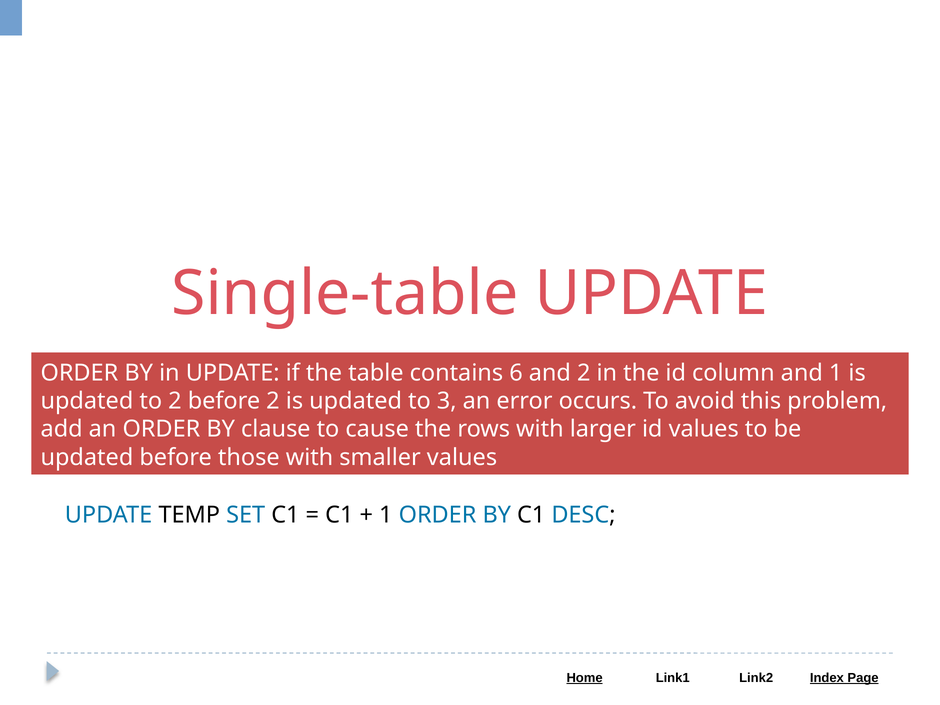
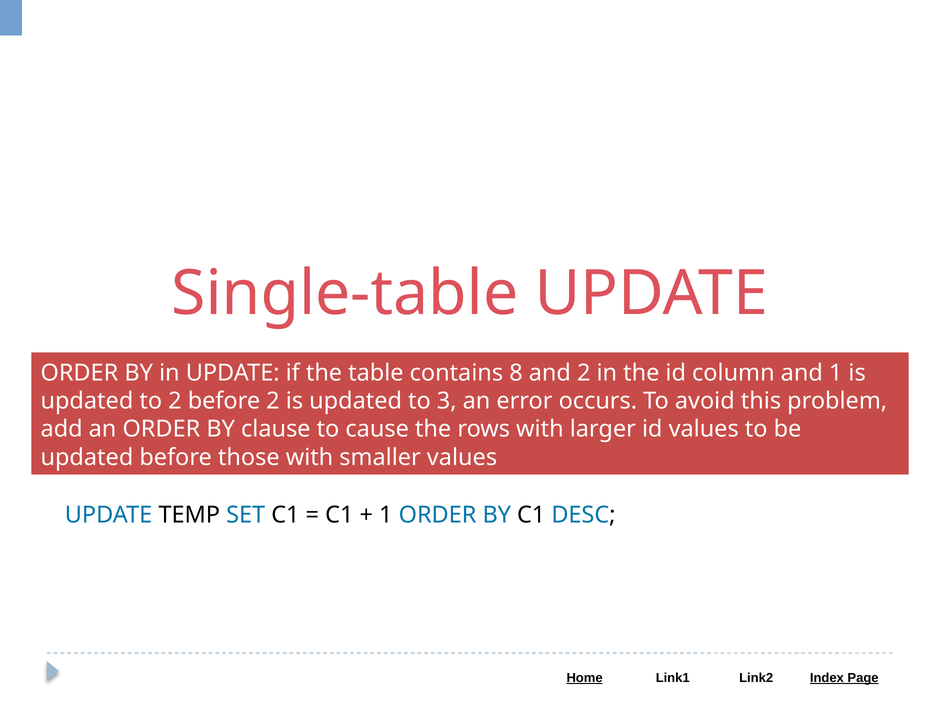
6: 6 -> 8
